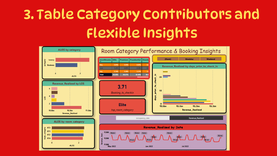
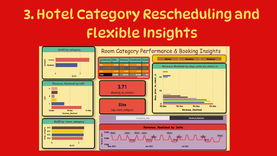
Table: Table -> Hotel
Contributors: Contributors -> Rescheduling
